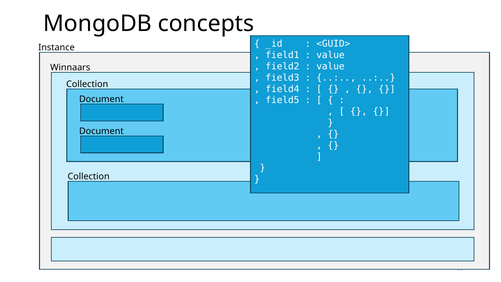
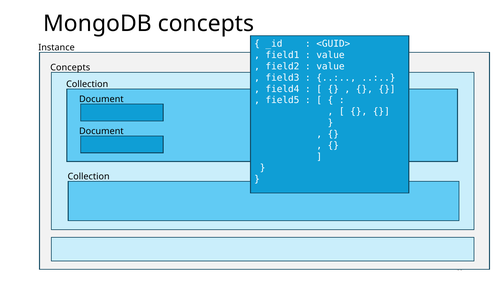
Winnaars at (70, 67): Winnaars -> Concepts
